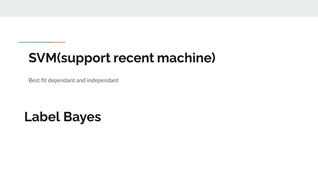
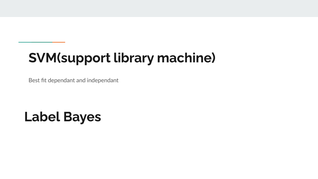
recent: recent -> library
